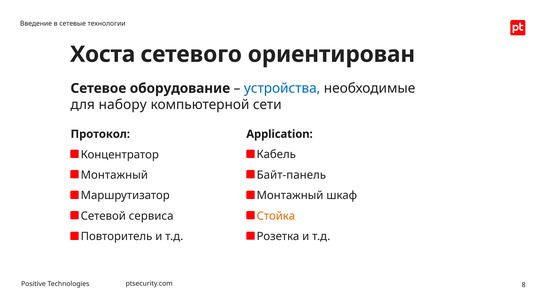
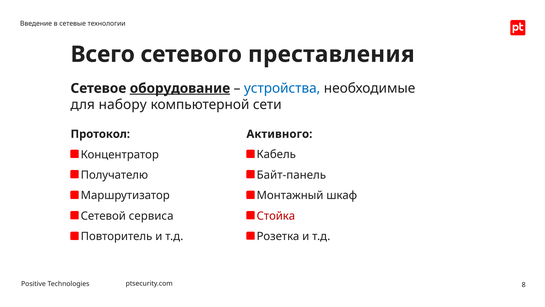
Хоста: Хоста -> Всего
ориентирован: ориентирован -> преставления
оборудование underline: none -> present
Application: Application -> Активного
Монтажный at (114, 175): Монтажный -> Получателю
Стойка colour: orange -> red
